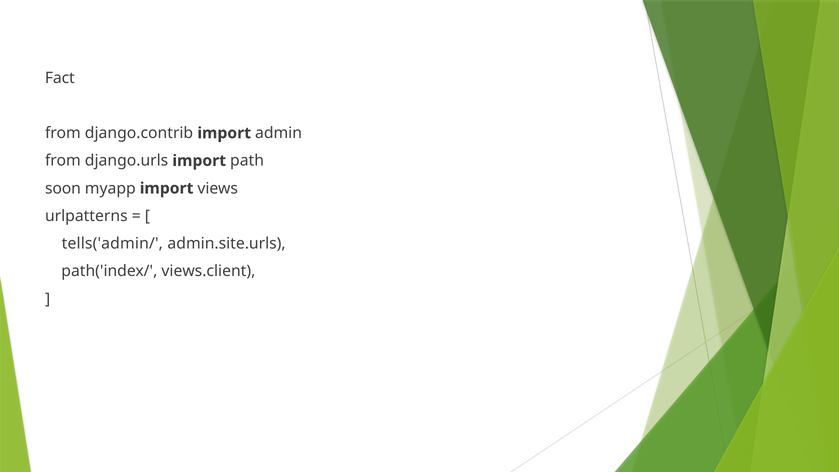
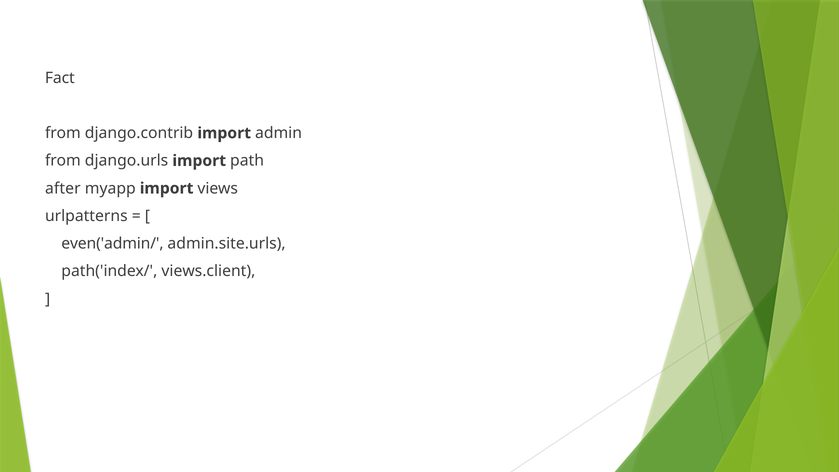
soon: soon -> after
tells('admin/: tells('admin/ -> even('admin/
